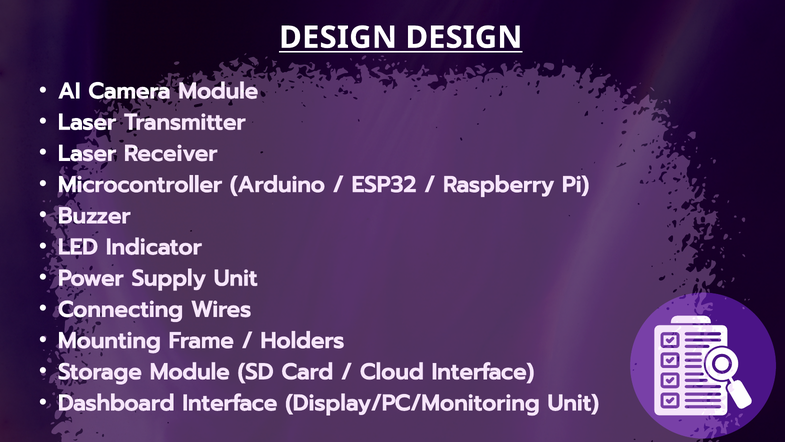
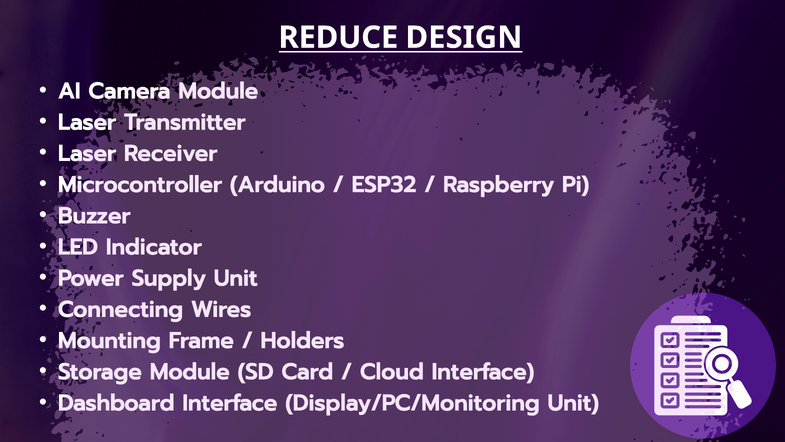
DESIGN at (338, 38): DESIGN -> REDUCE
